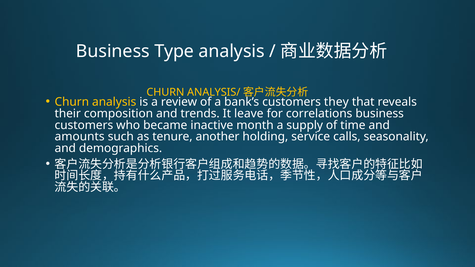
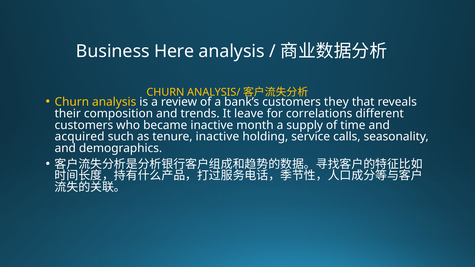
Type: Type -> Here
correlations business: business -> different
amounts: amounts -> acquired
tenure another: another -> inactive
